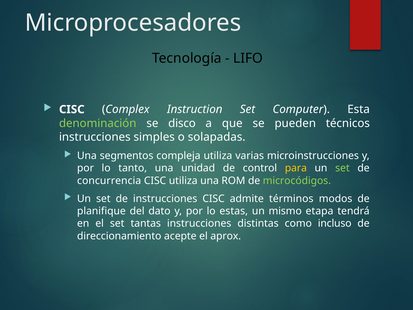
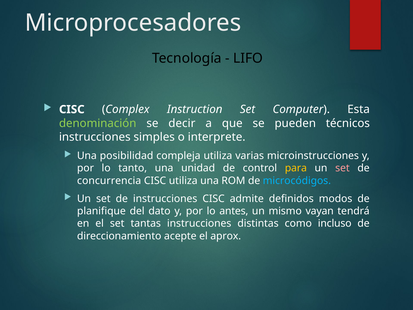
disco: disco -> decir
solapadas: solapadas -> interprete
segmentos: segmentos -> posibilidad
set at (342, 168) colour: light green -> pink
microcódigos colour: light green -> light blue
términos: términos -> definidos
estas: estas -> antes
etapa: etapa -> vayan
